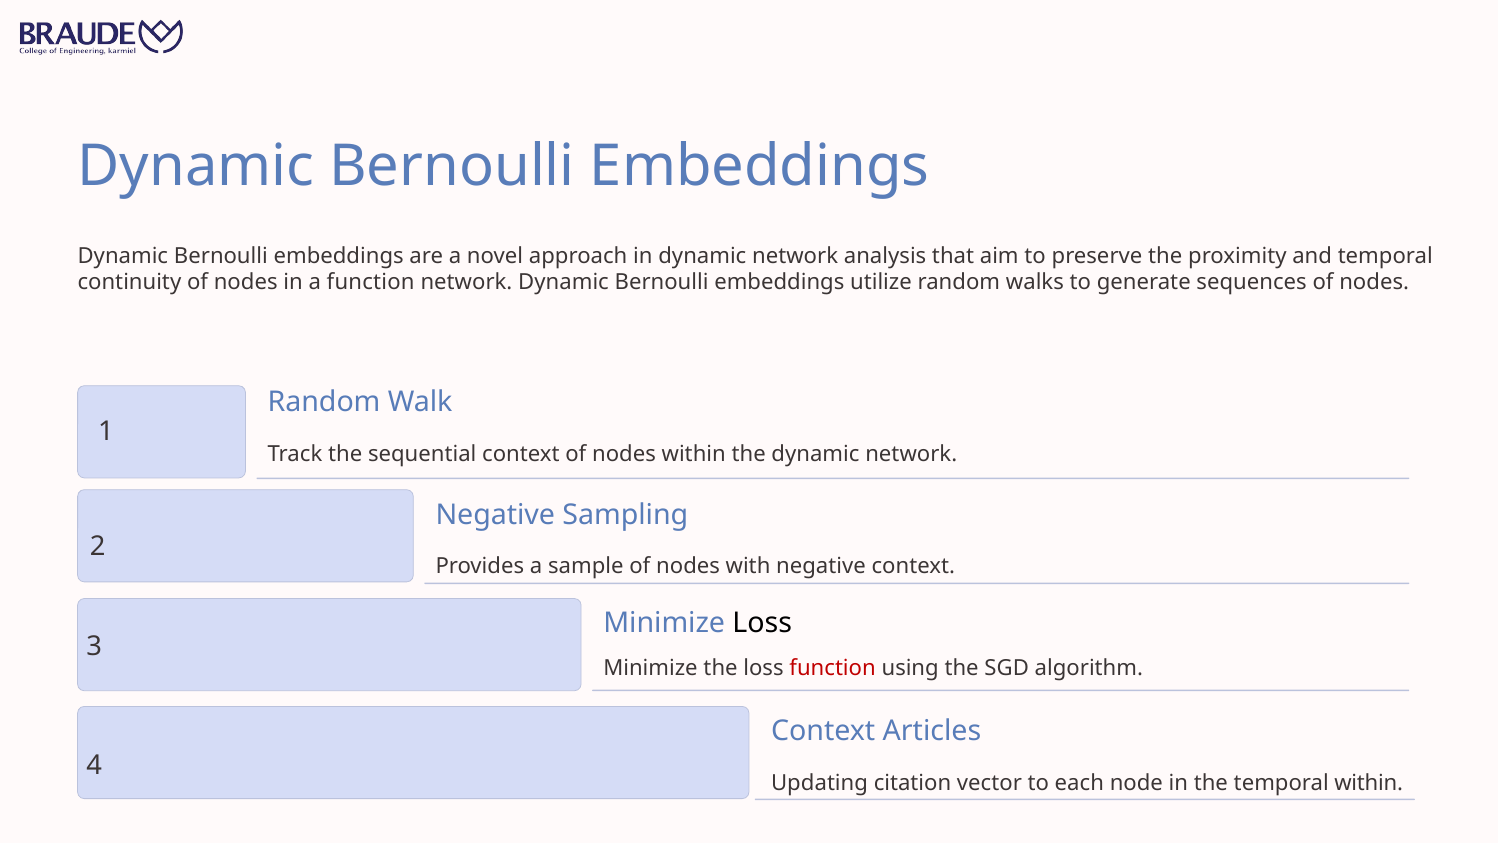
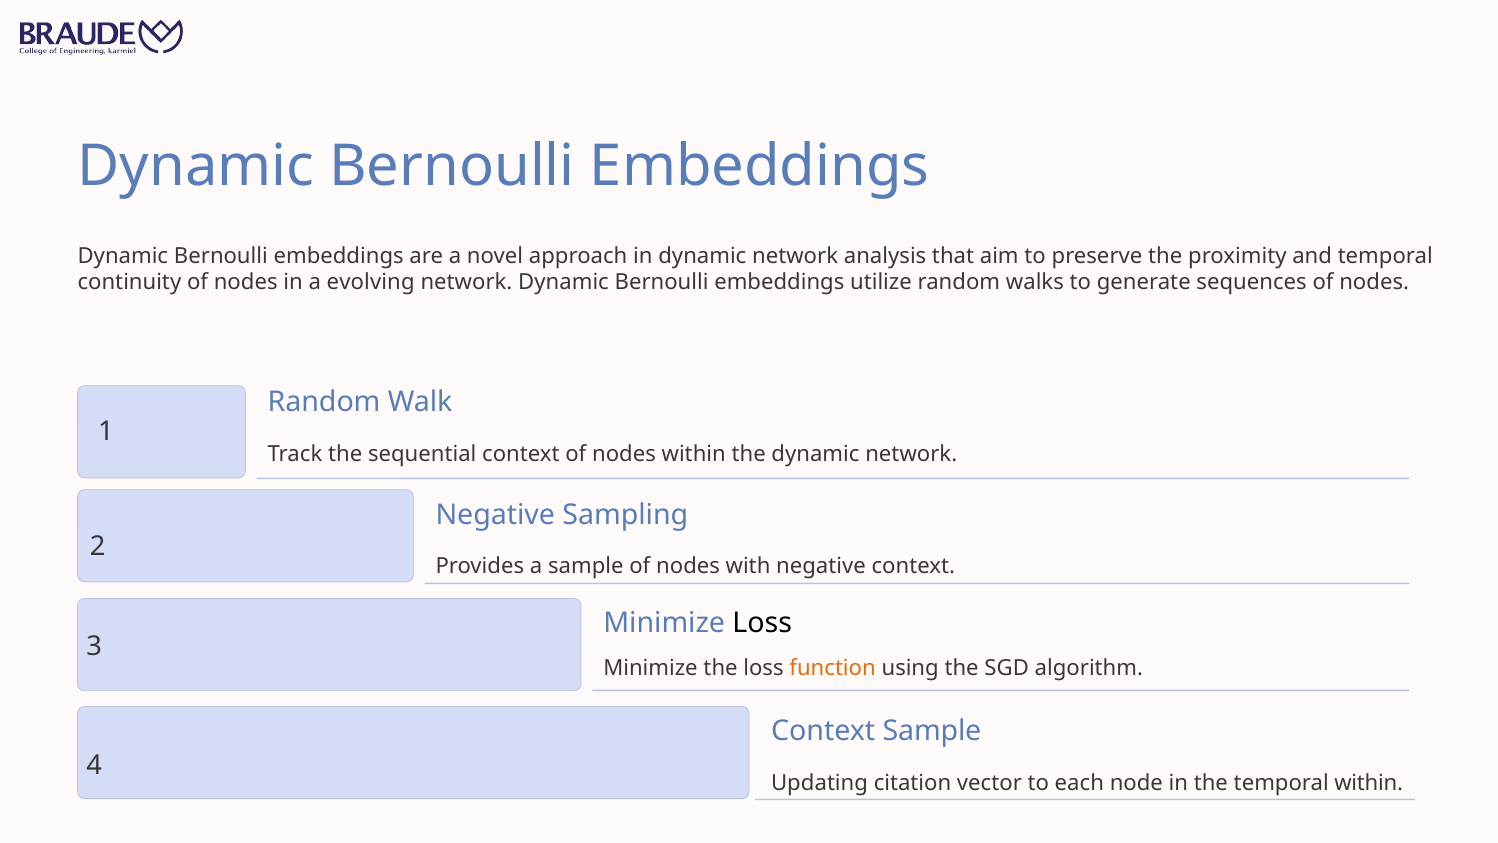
a function: function -> evolving
function at (833, 668) colour: red -> orange
Context Articles: Articles -> Sample
